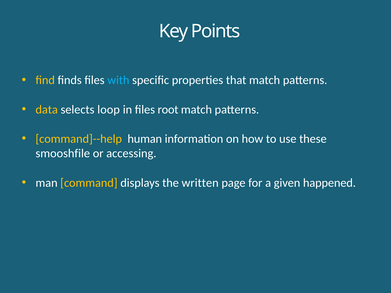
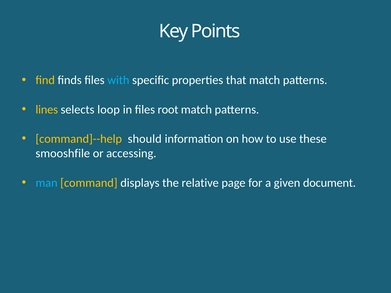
data: data -> lines
human: human -> should
man colour: white -> light blue
written: written -> relative
happened: happened -> document
